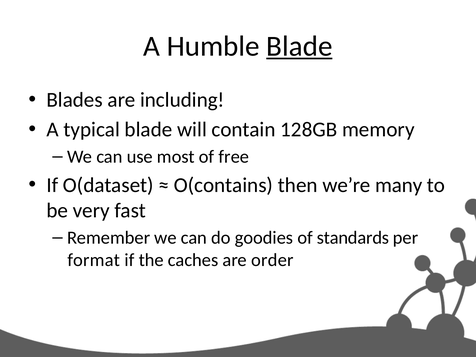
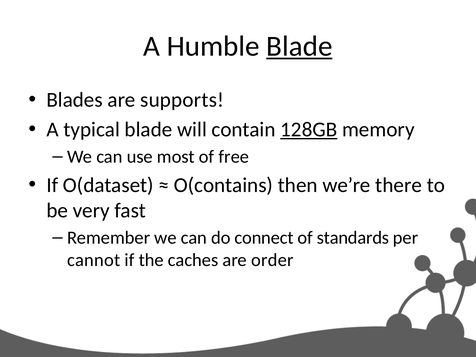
including: including -> supports
128GB underline: none -> present
many: many -> there
goodies: goodies -> connect
format: format -> cannot
